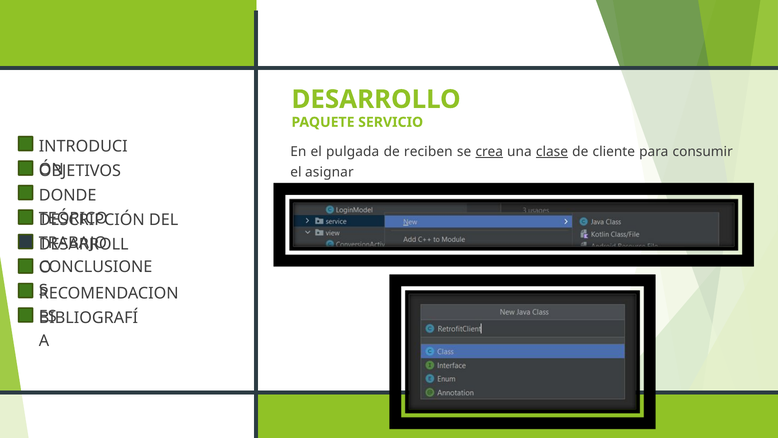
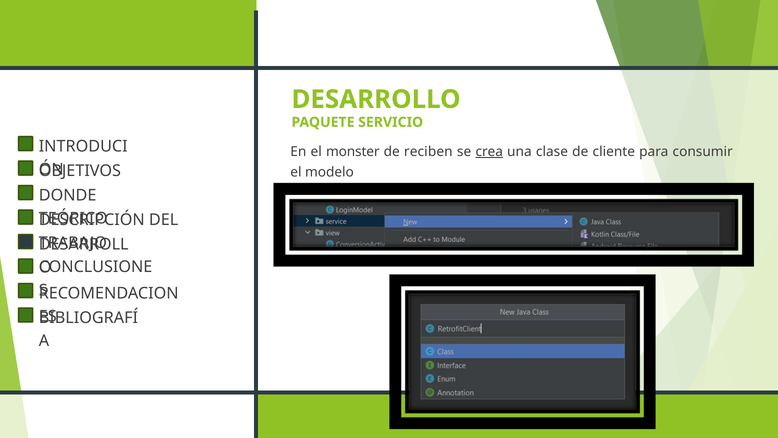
pulgada: pulgada -> monster
clase underline: present -> none
asignar: asignar -> modelo
